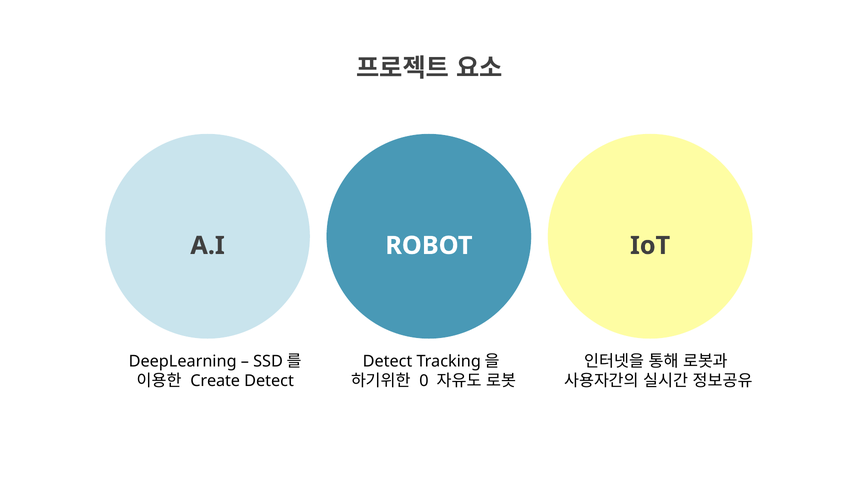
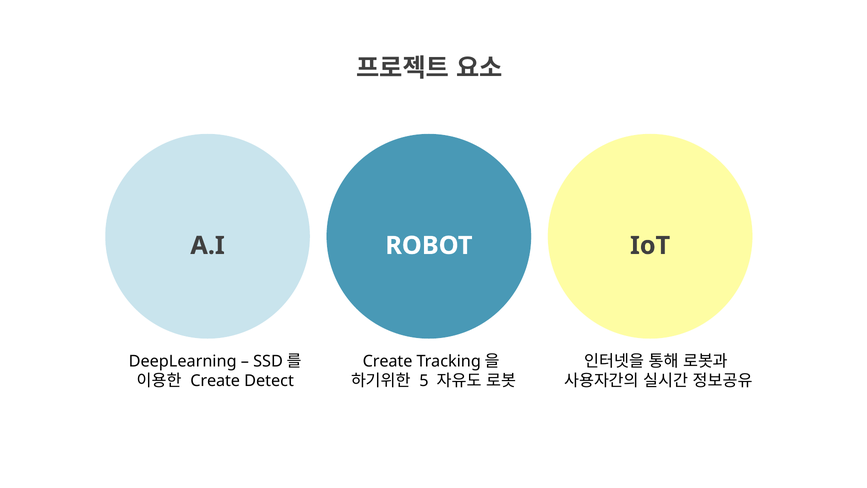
Detect at (388, 361): Detect -> Create
0: 0 -> 5
